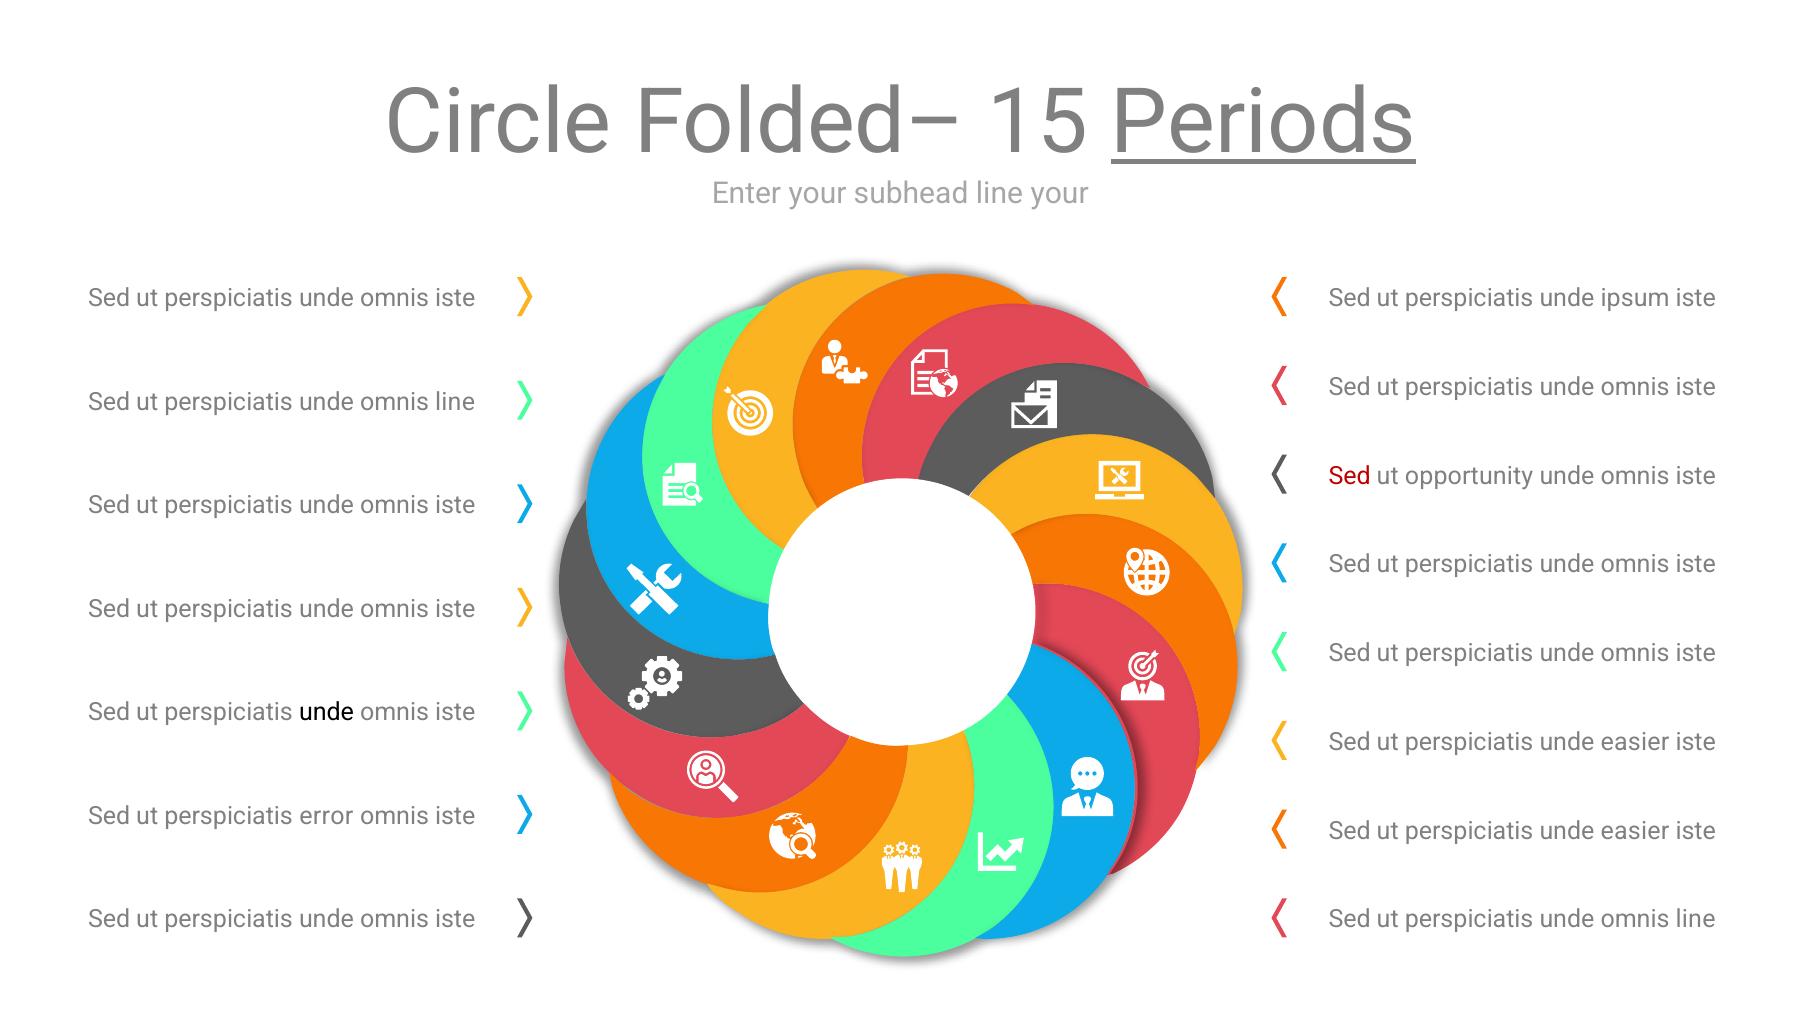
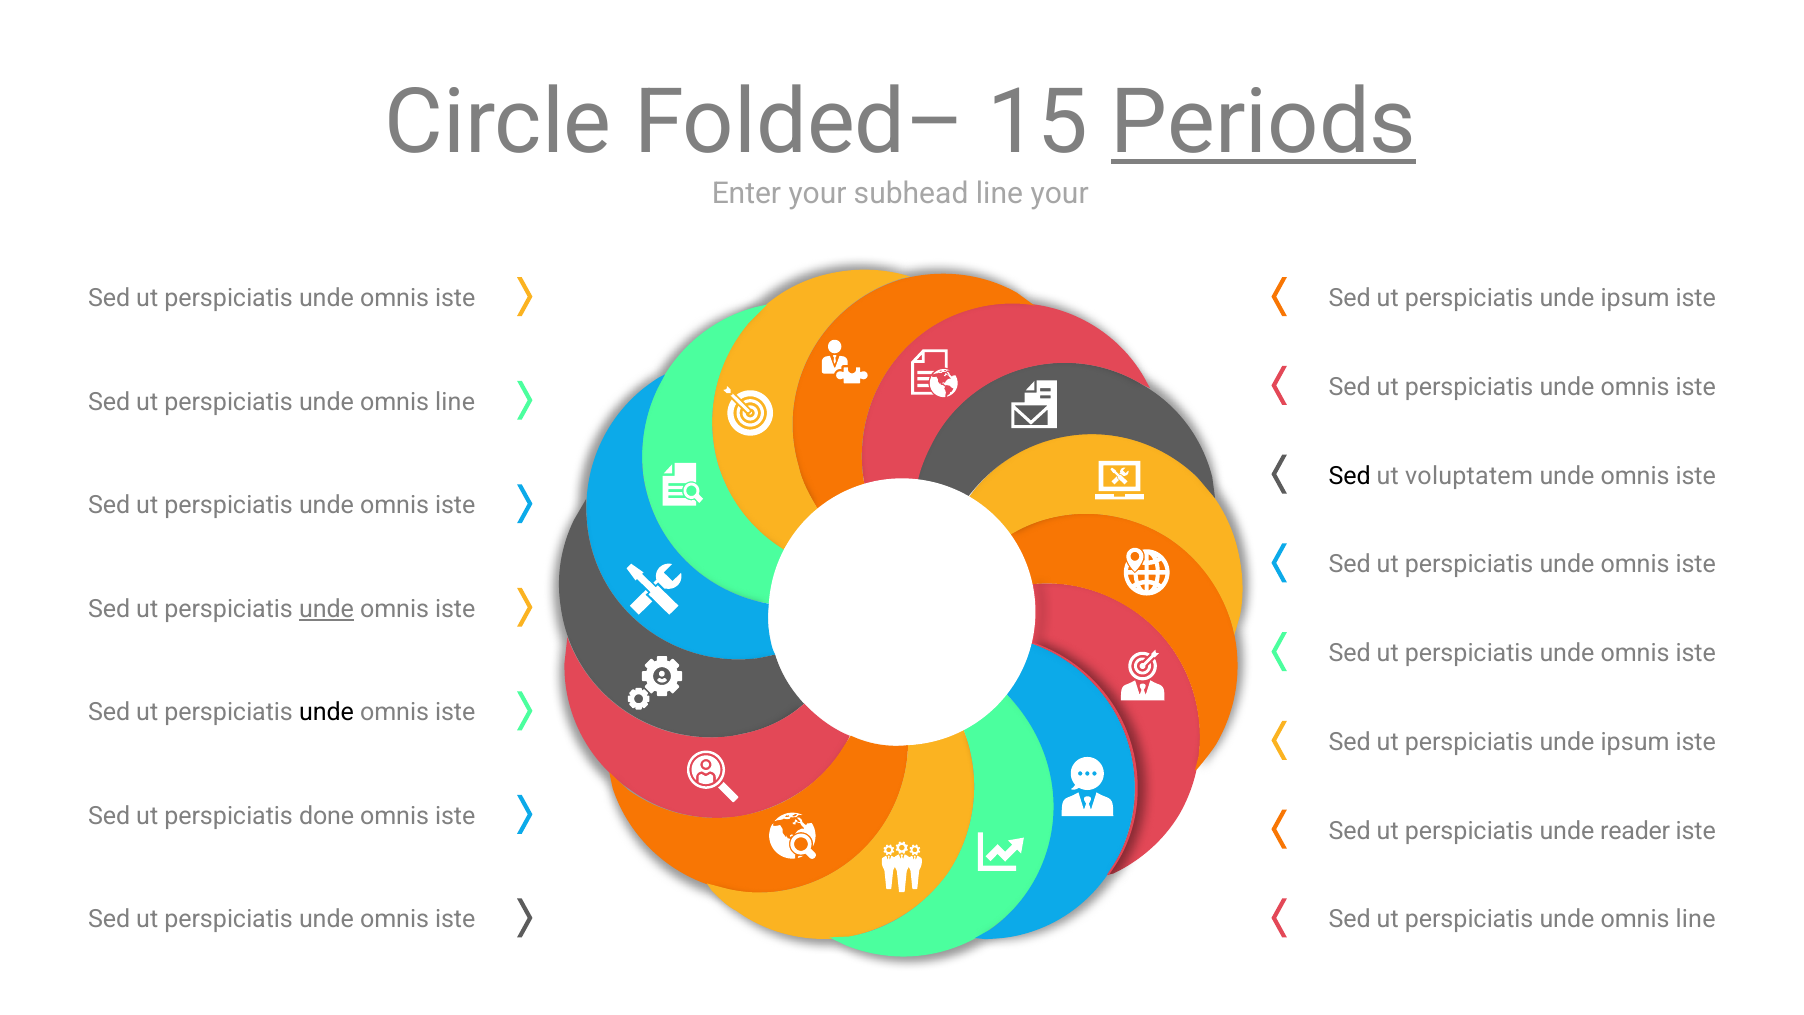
Sed at (1350, 476) colour: red -> black
opportunity: opportunity -> voluptatem
unde at (327, 609) underline: none -> present
easier at (1635, 742): easier -> ipsum
error: error -> done
easier at (1635, 831): easier -> reader
